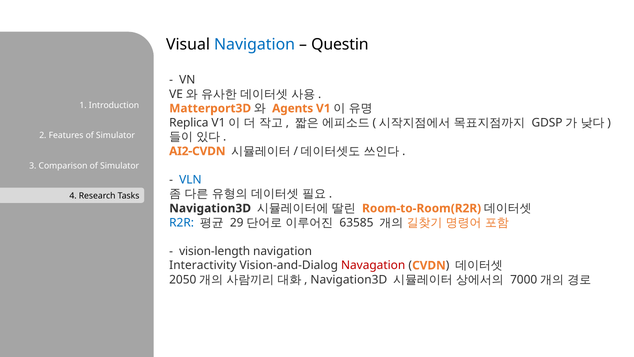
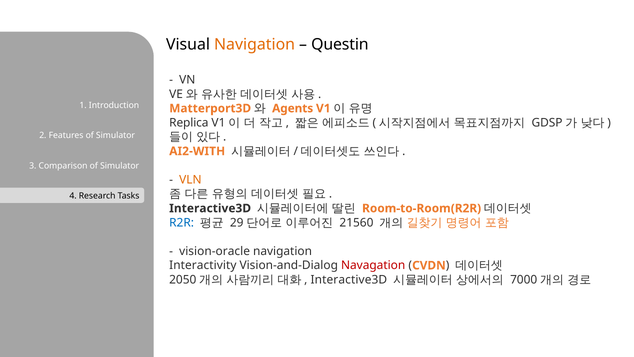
Navigation at (255, 45) colour: blue -> orange
AI2-CVDN: AI2-CVDN -> AI2-WITH
VLN colour: blue -> orange
Navigation3D at (210, 208): Navigation3D -> Interactive3D
63585: 63585 -> 21560
vision-length: vision-length -> vision-oracle
Navigation3D at (349, 279): Navigation3D -> Interactive3D
